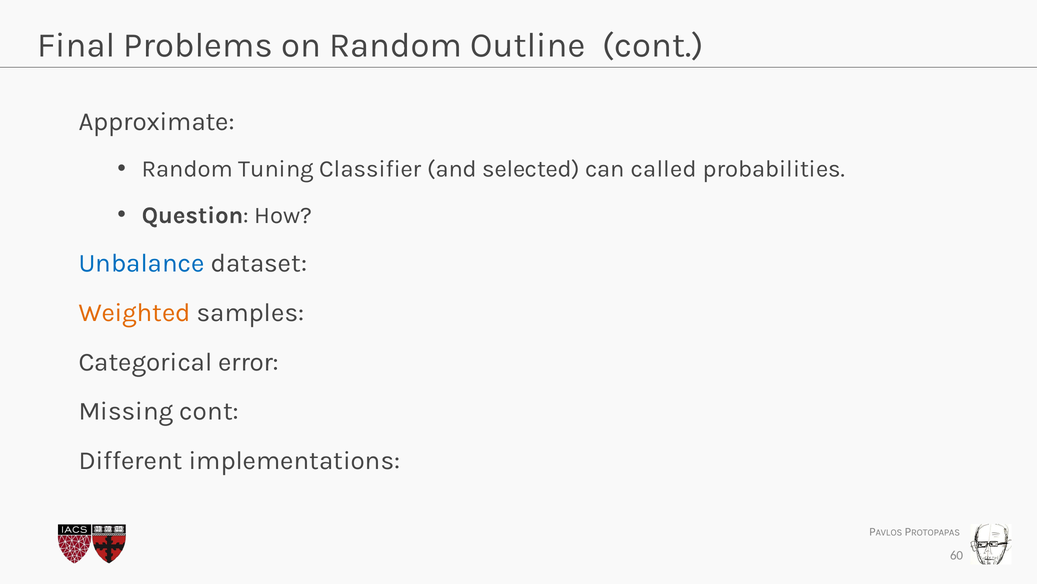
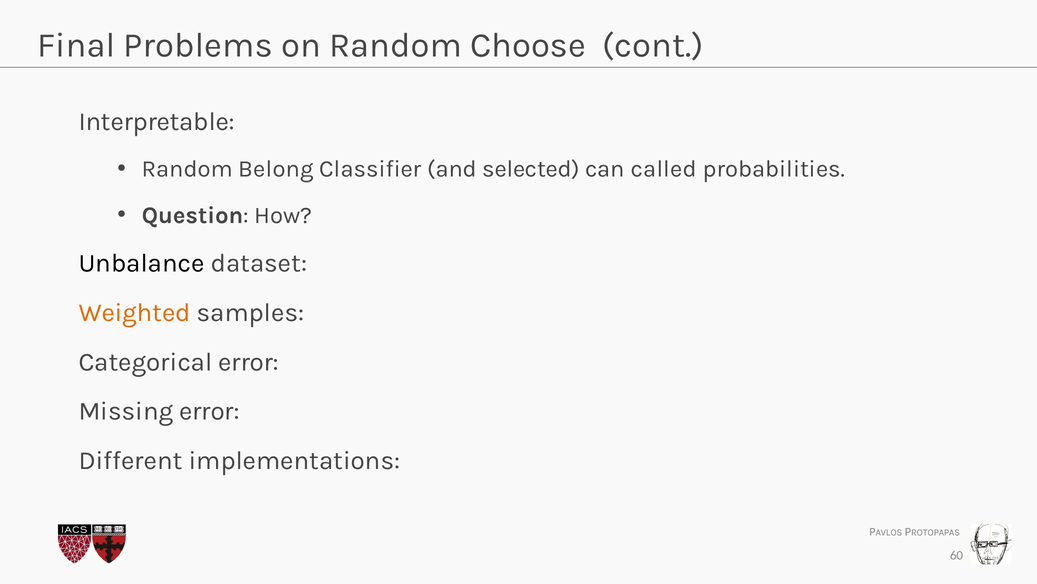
Outline: Outline -> Choose
Approximate: Approximate -> Interpretable
Tuning: Tuning -> Belong
Unbalance colour: blue -> black
Missing cont: cont -> error
